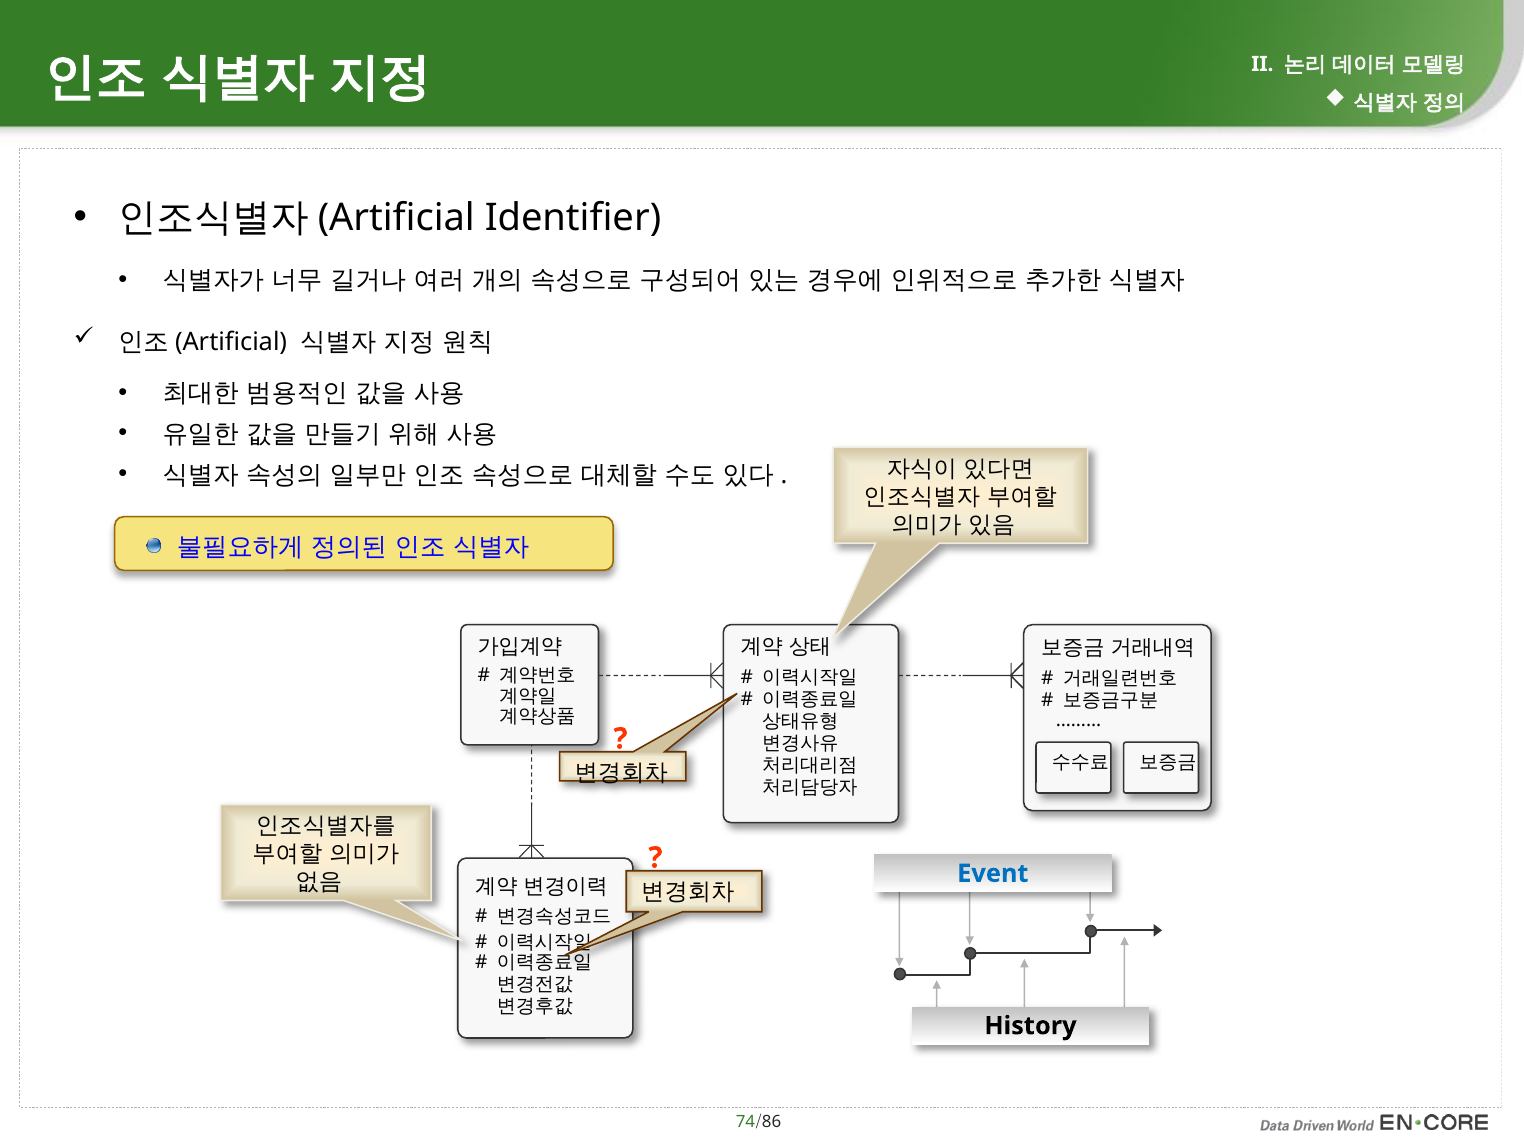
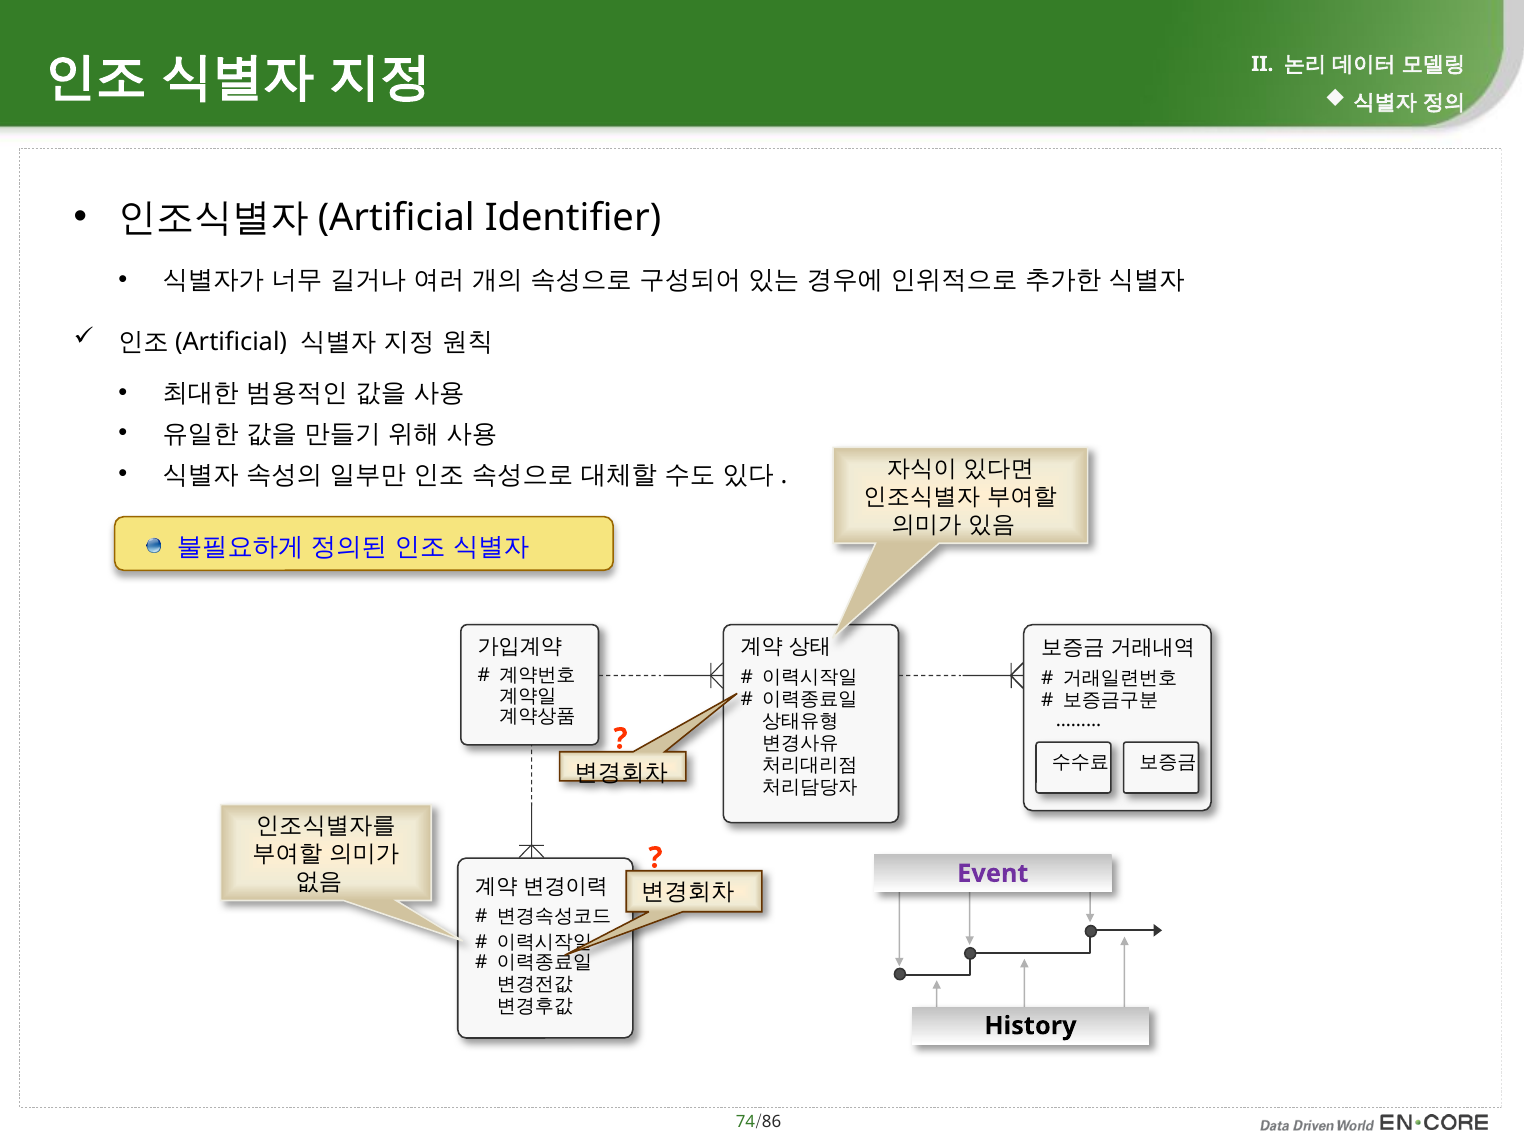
Event colour: blue -> purple
